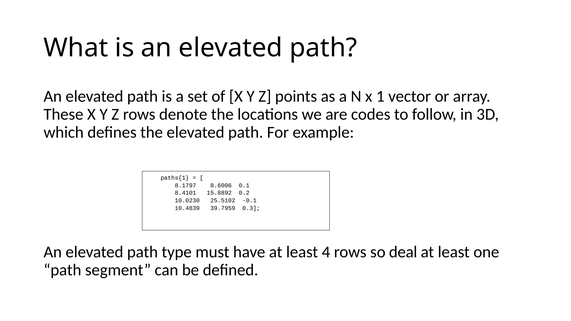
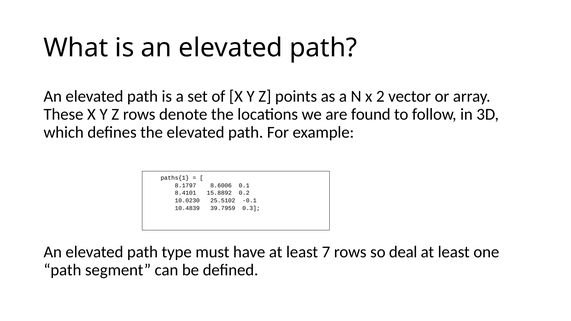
1: 1 -> 2
codes: codes -> found
4: 4 -> 7
